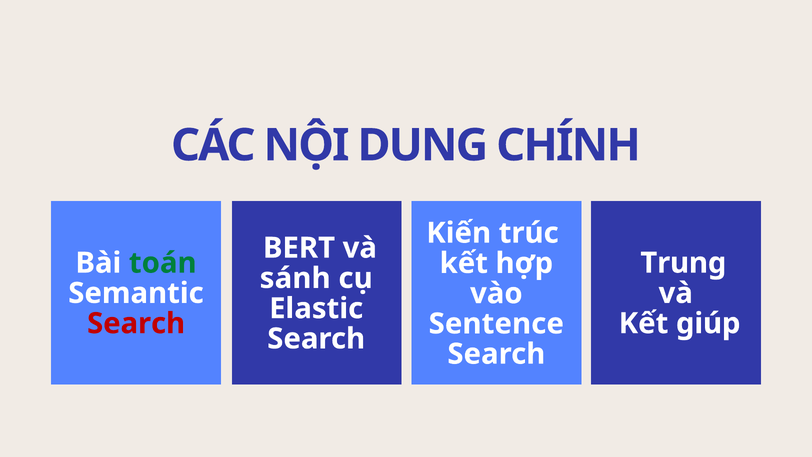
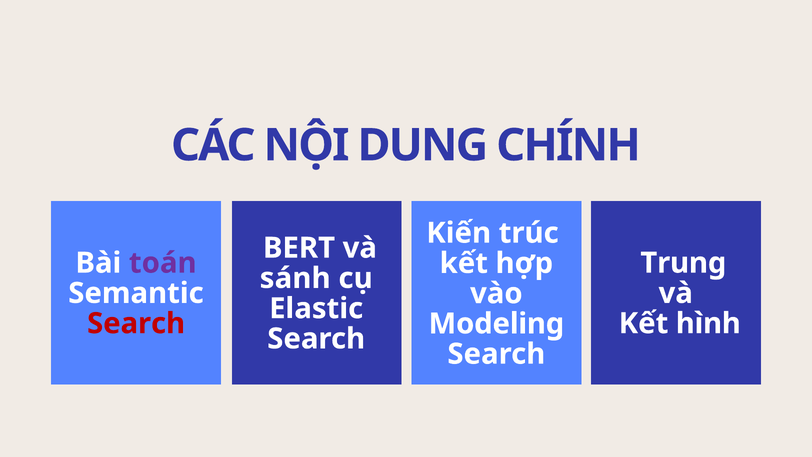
toán colour: green -> purple
giúp: giúp -> hình
Sentence: Sentence -> Modeling
